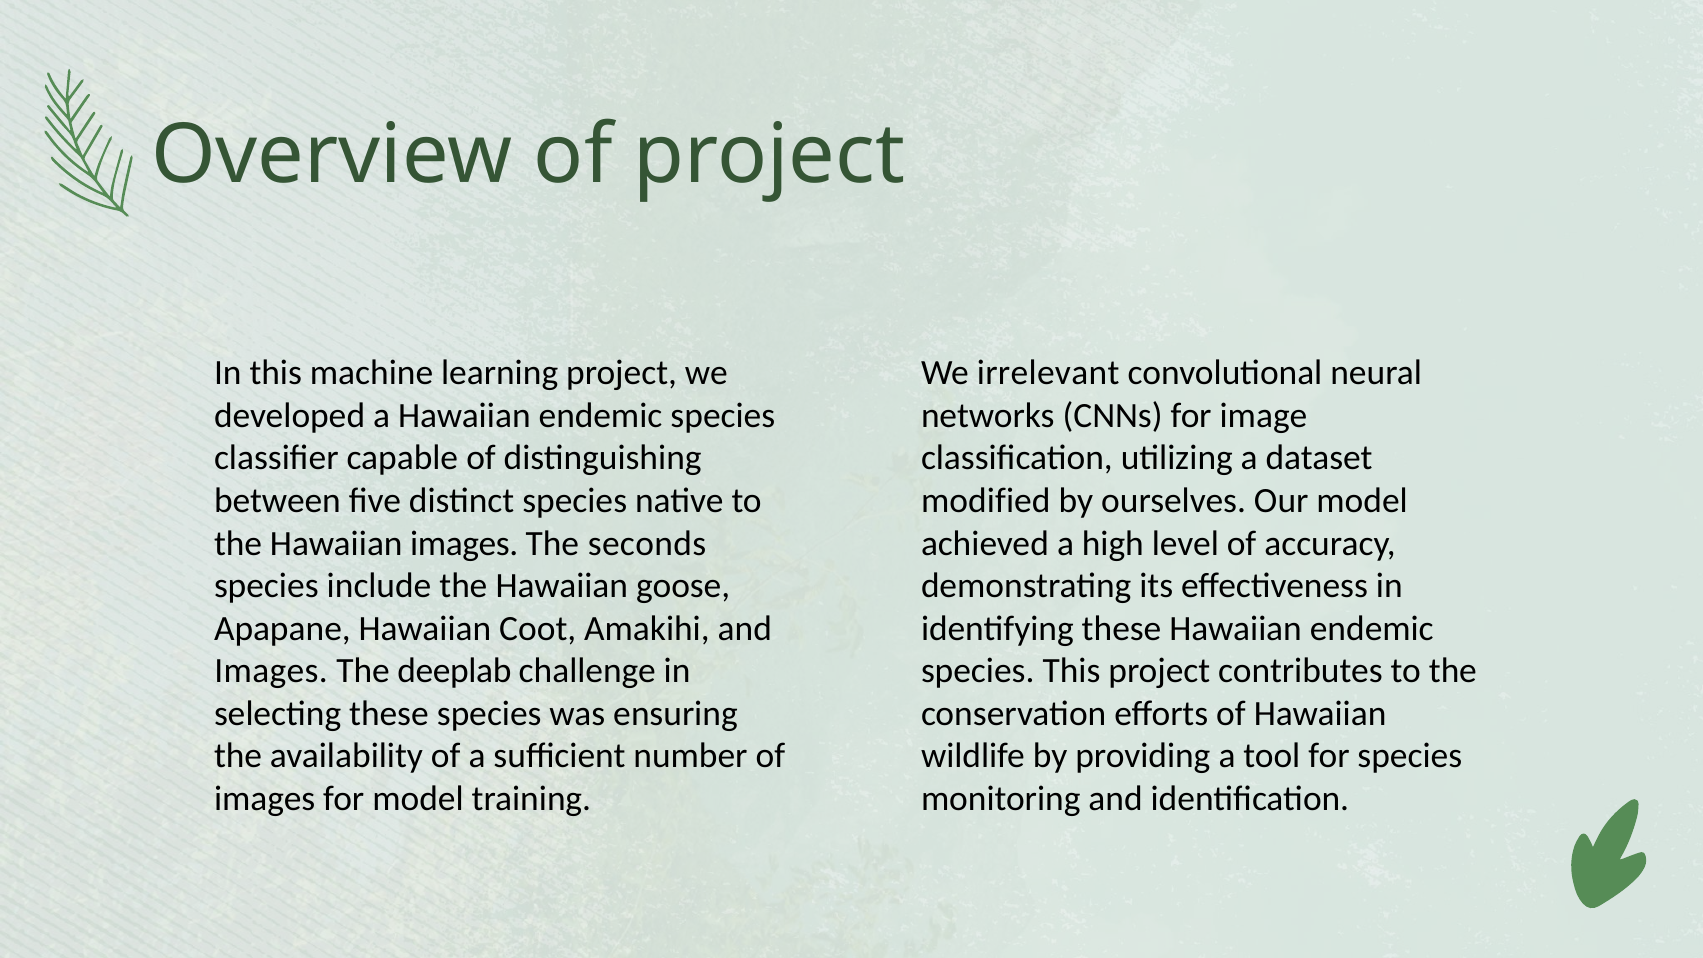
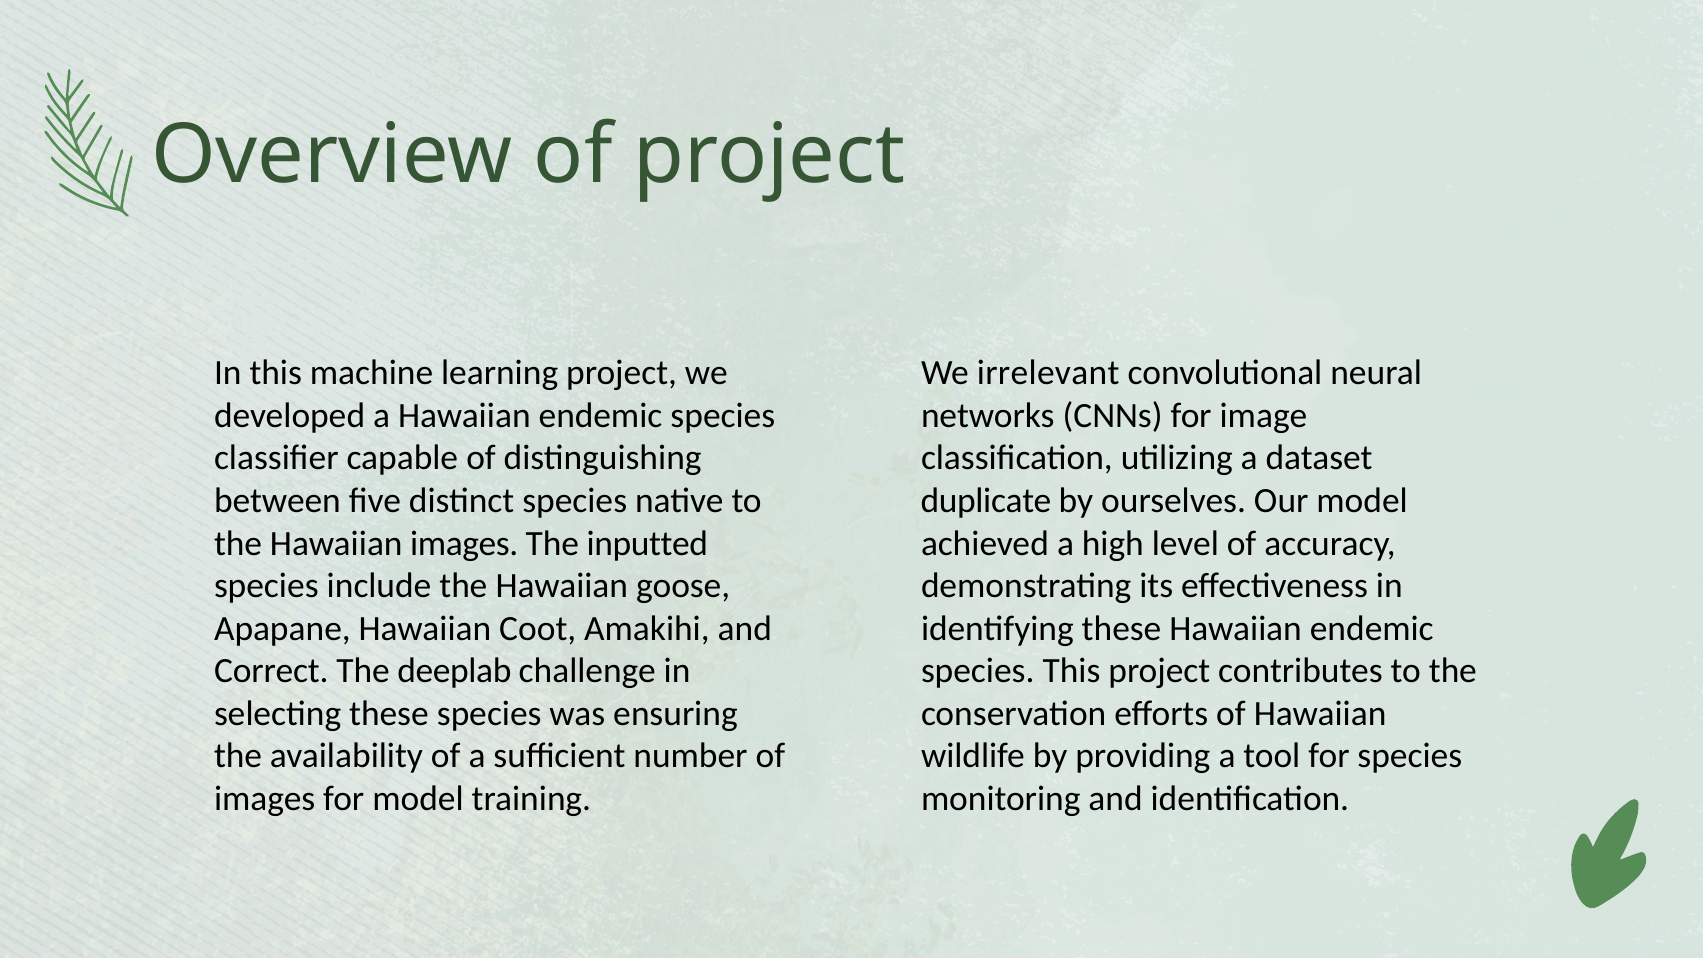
modified: modified -> duplicate
seconds: seconds -> inputted
Images at (271, 671): Images -> Correct
